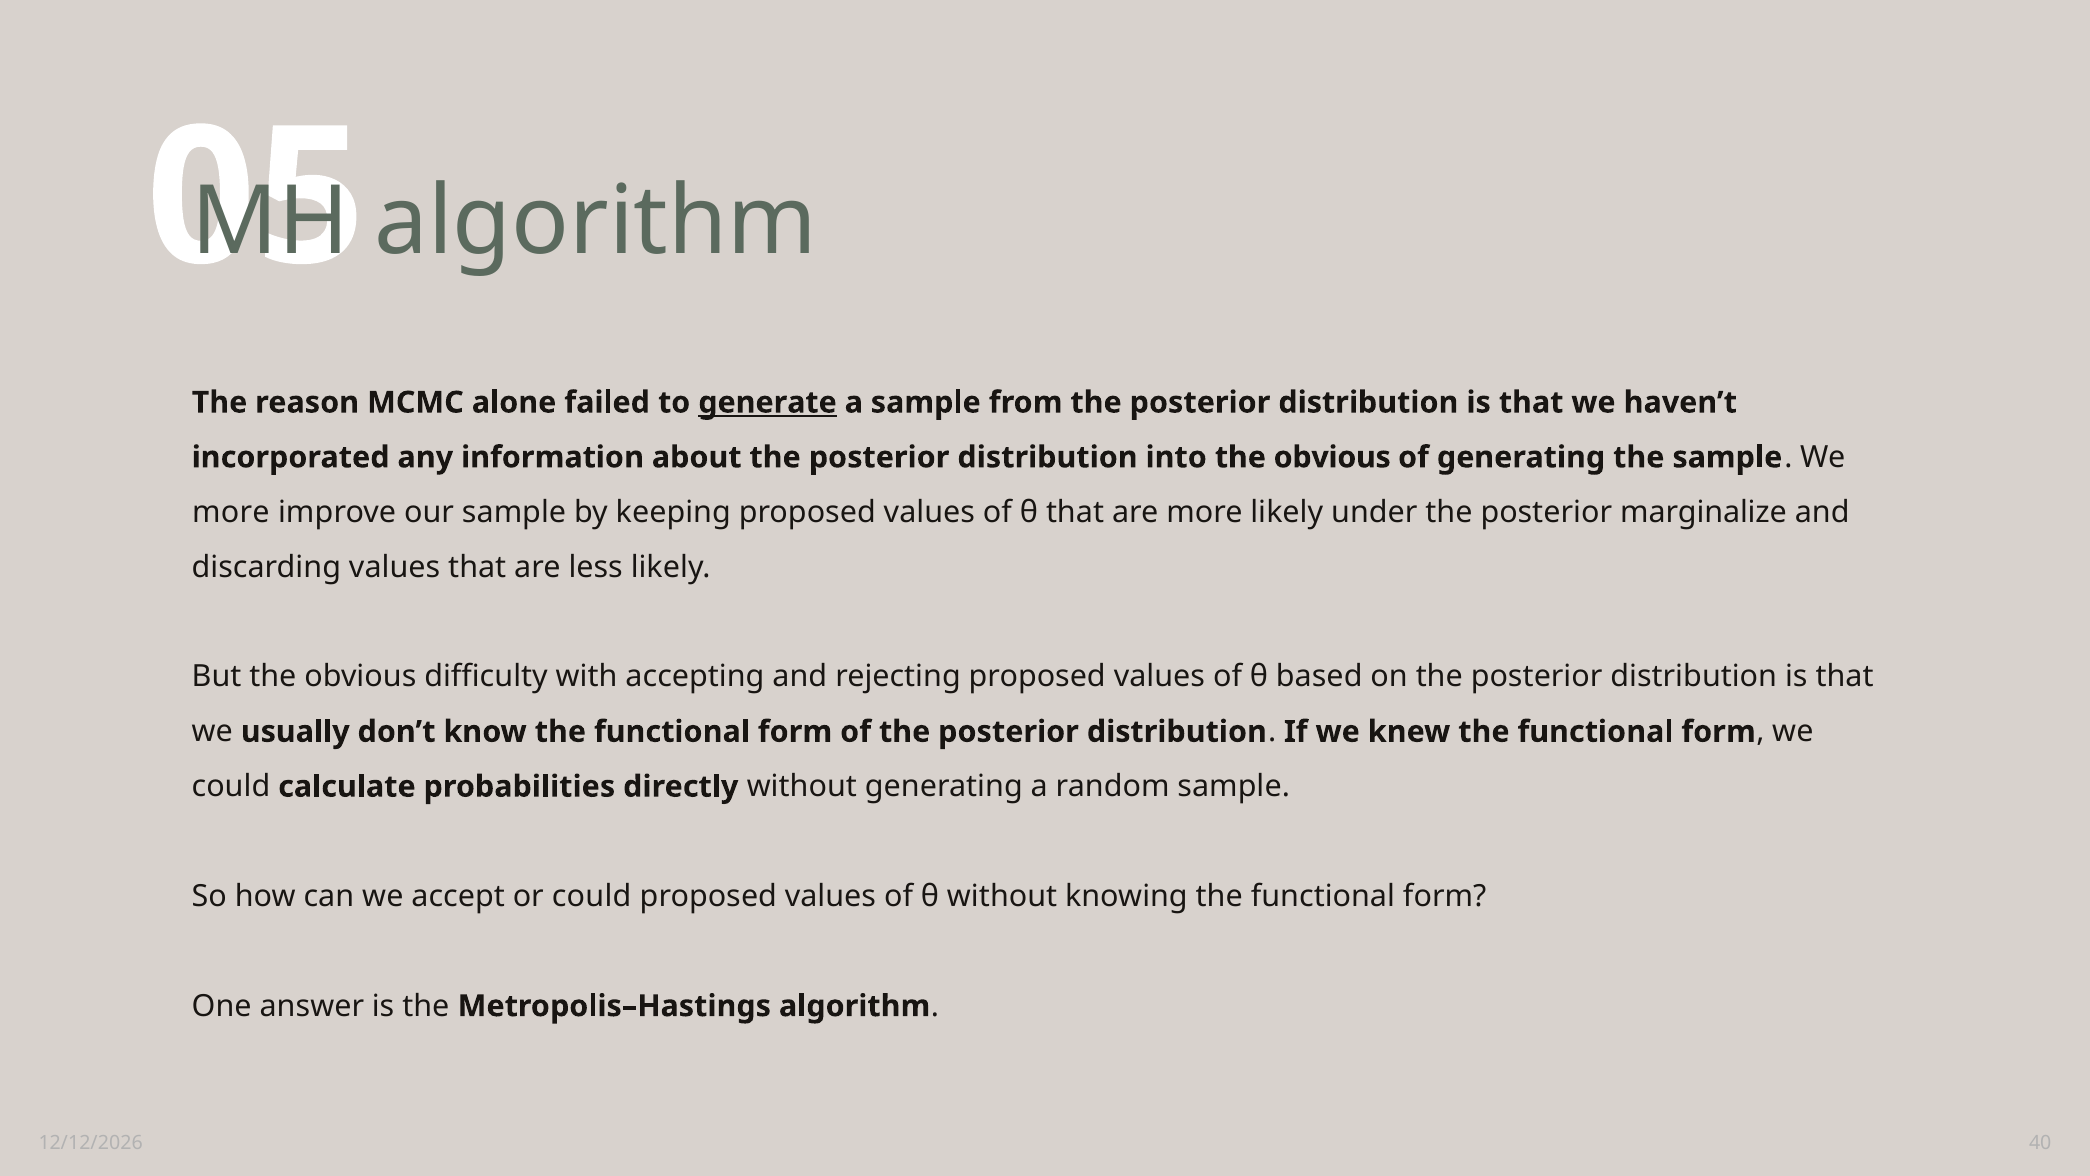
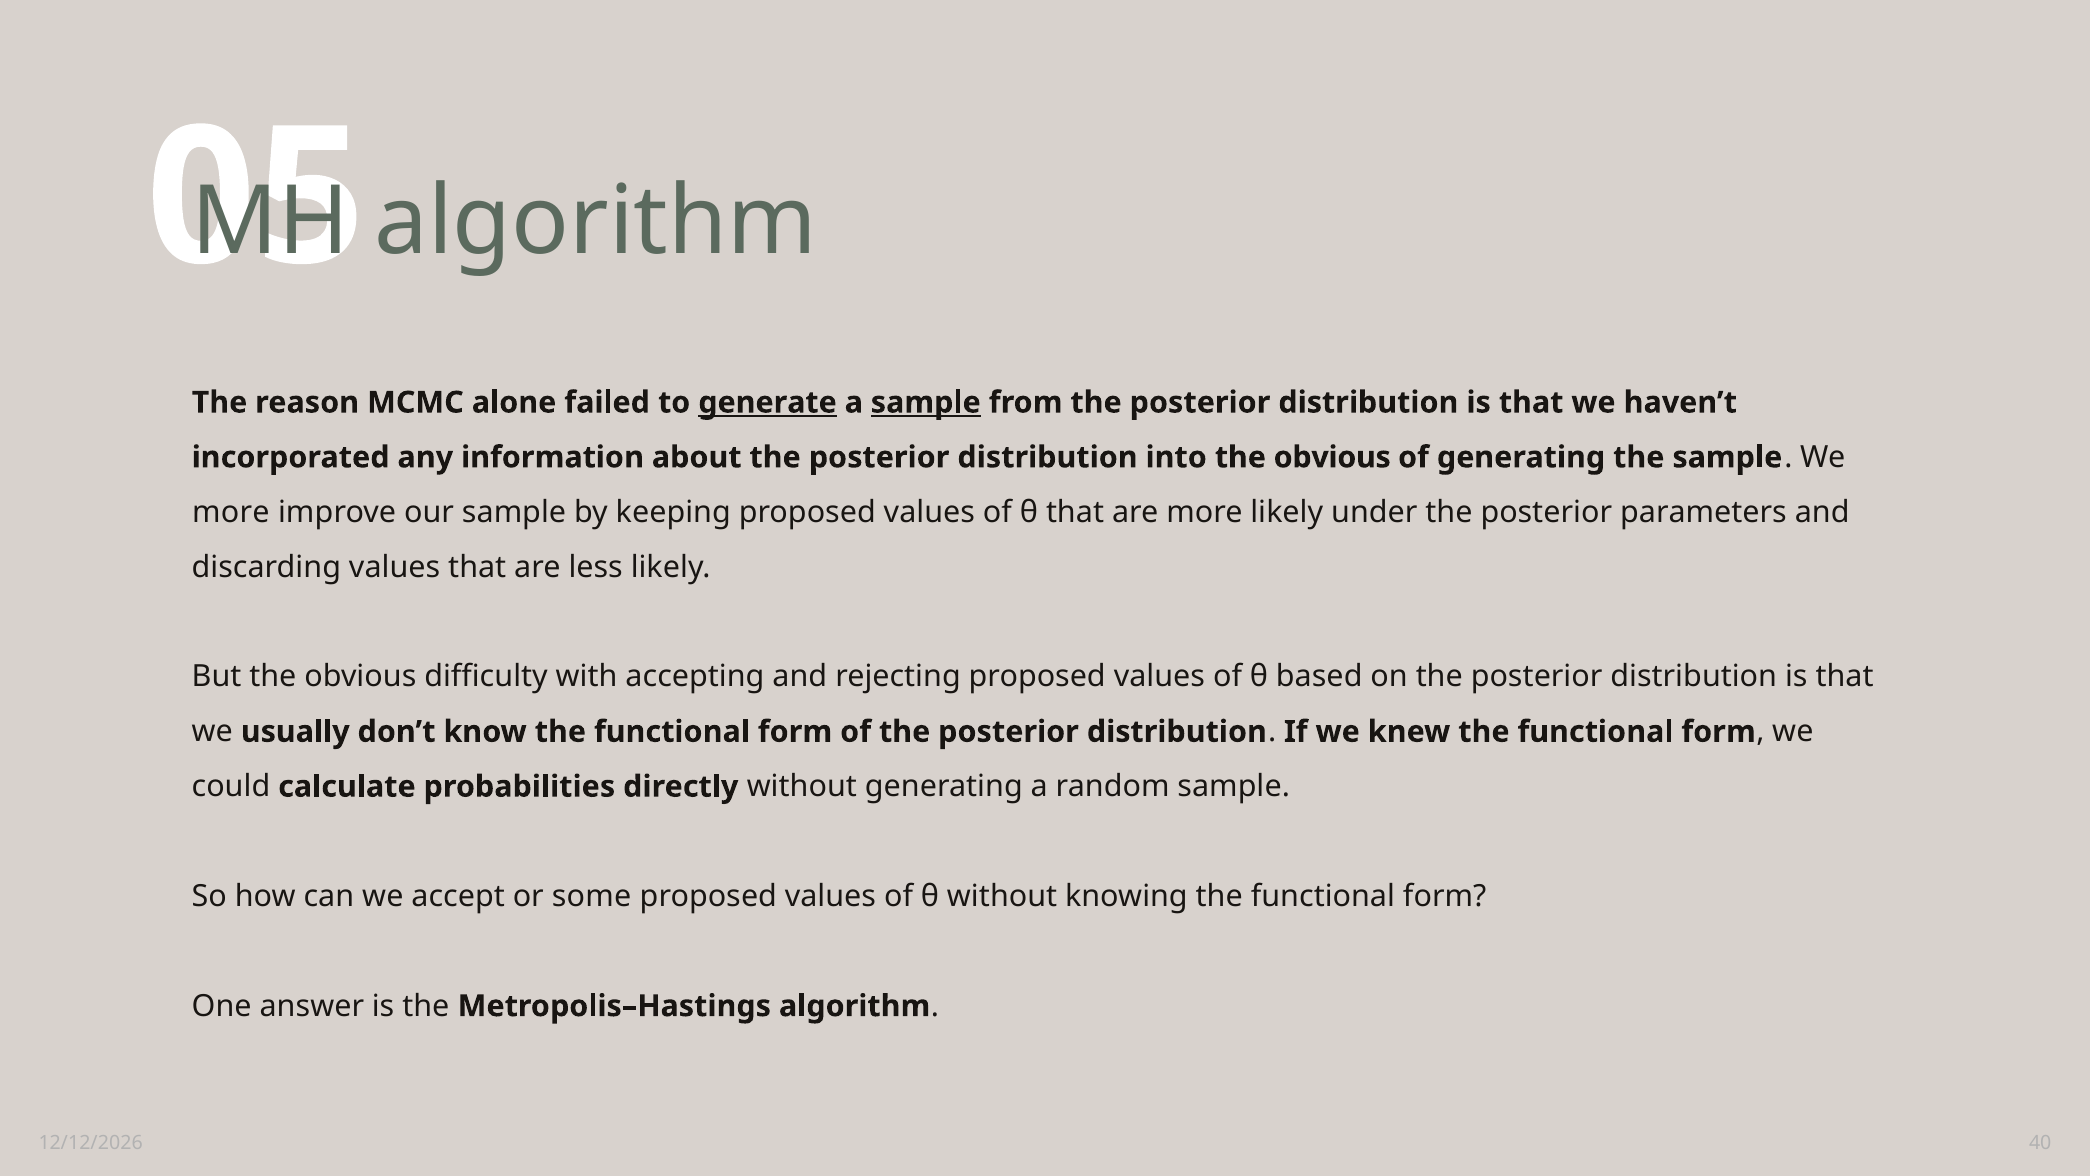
sample at (926, 402) underline: none -> present
marginalize: marginalize -> parameters
or could: could -> some
